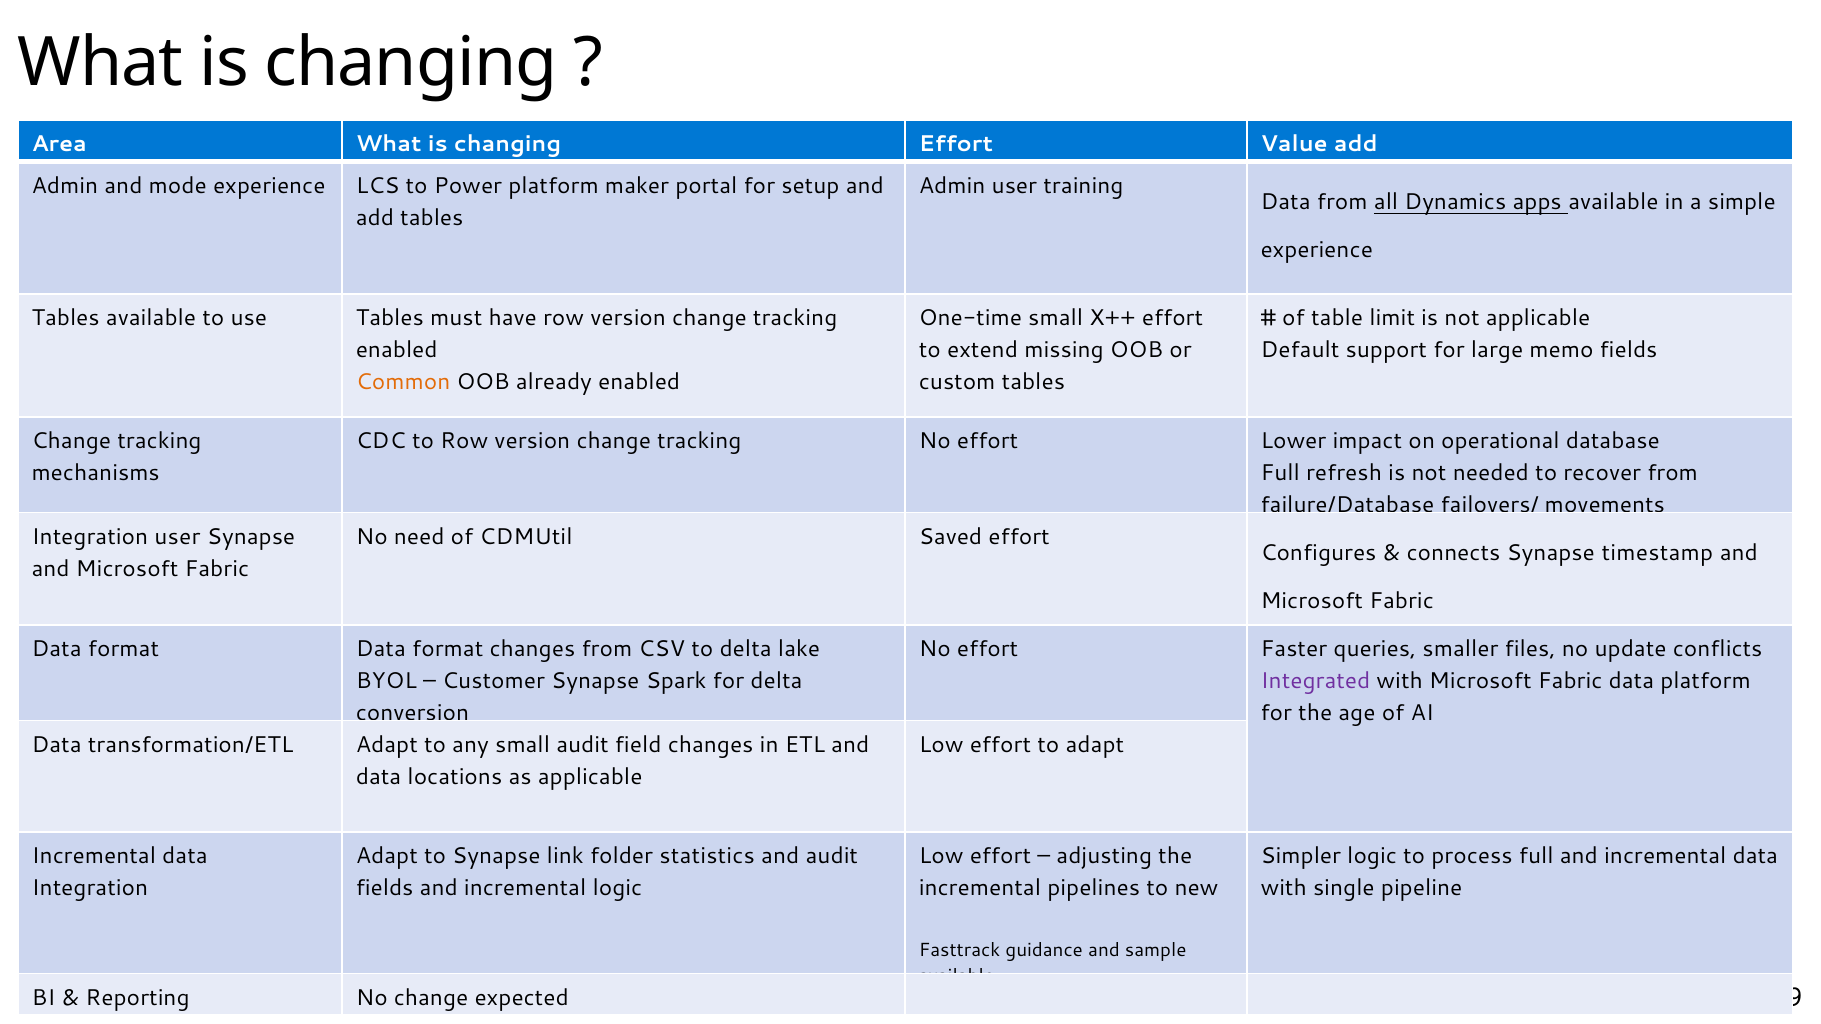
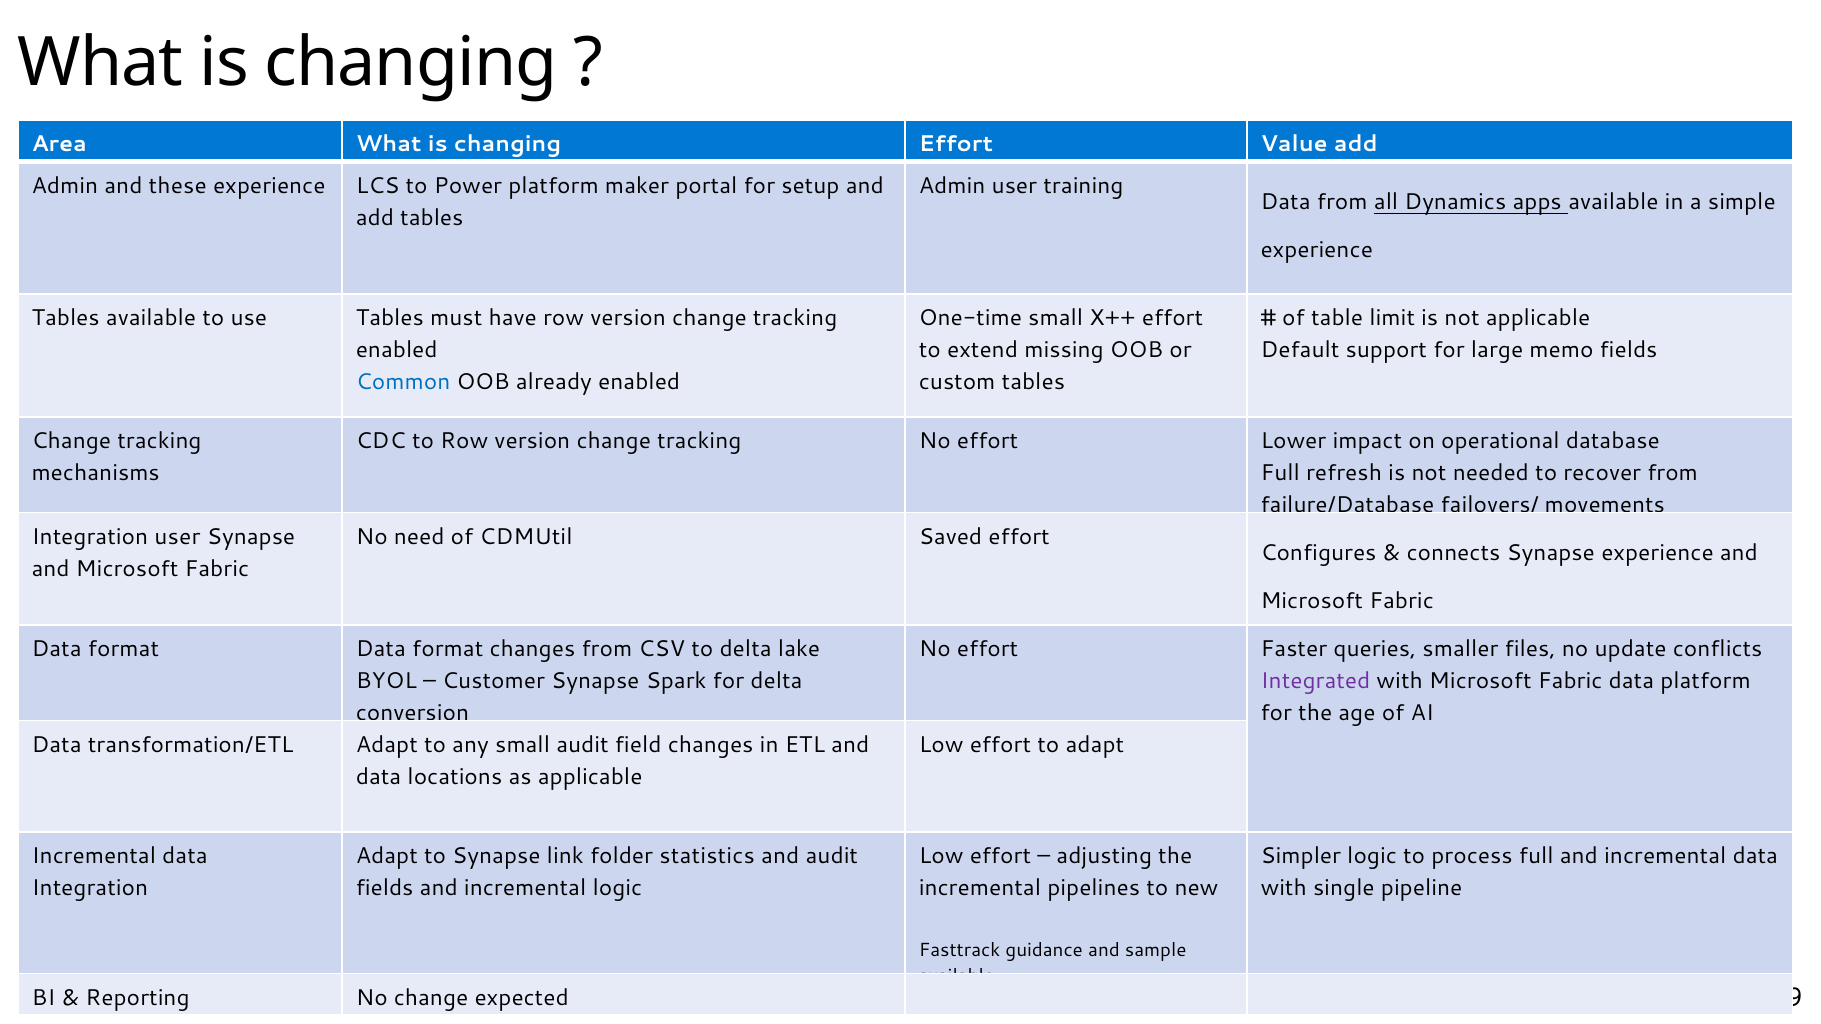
mode: mode -> these
Common colour: orange -> blue
Synapse timestamp: timestamp -> experience
